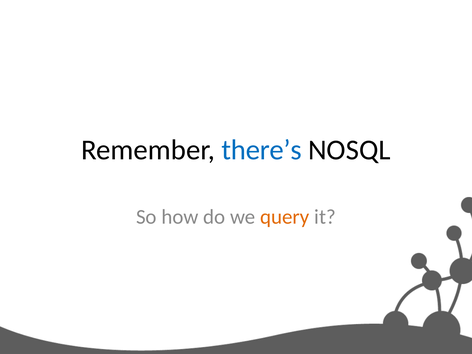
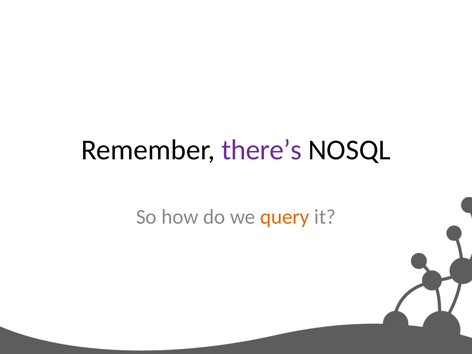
there’s colour: blue -> purple
